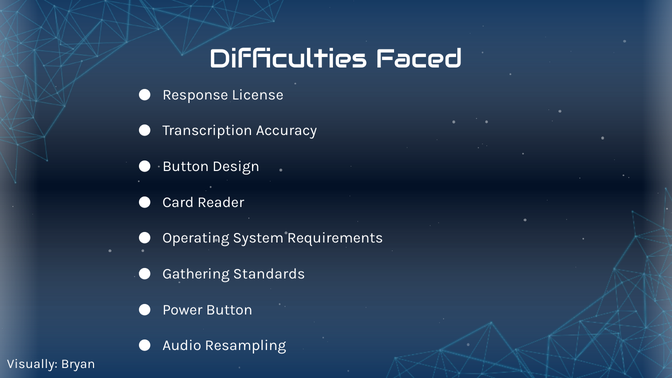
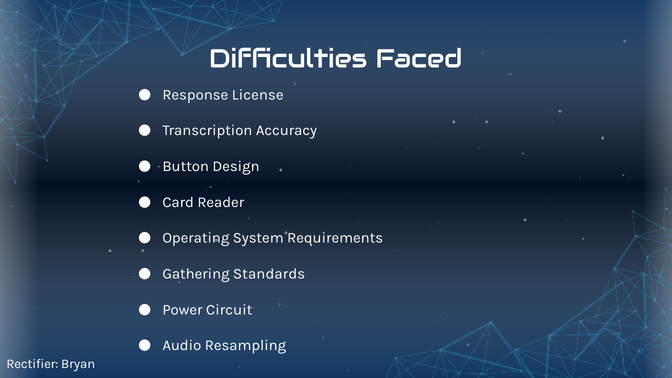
Power Button: Button -> Circuit
Visually: Visually -> Rectifier
